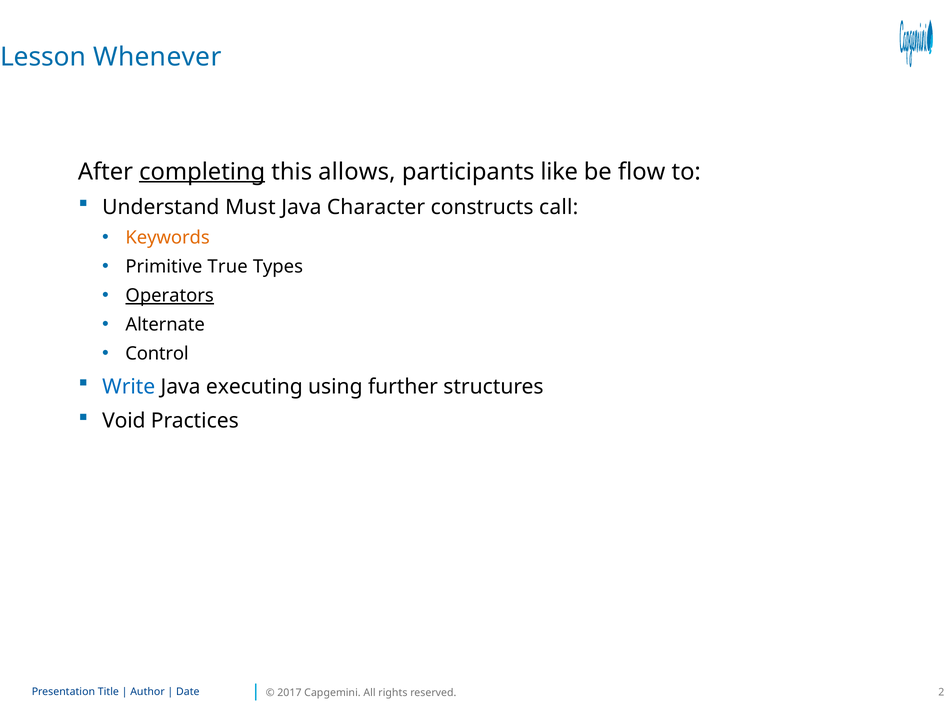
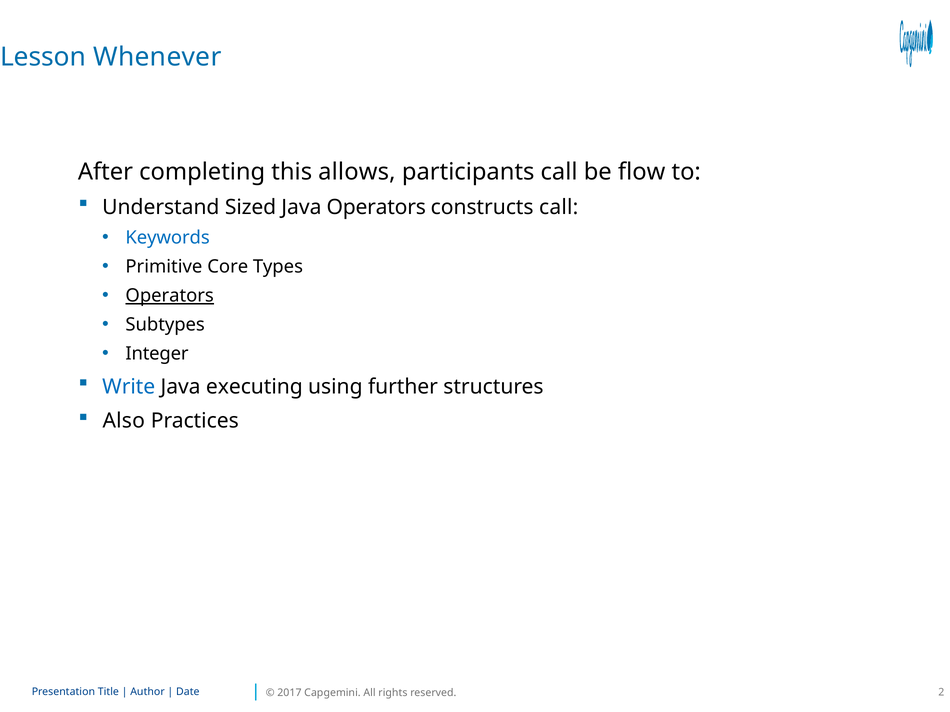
completing underline: present -> none
participants like: like -> call
Must: Must -> Sized
Java Character: Character -> Operators
Keywords colour: orange -> blue
True: True -> Core
Alternate: Alternate -> Subtypes
Control: Control -> Integer
Void: Void -> Also
